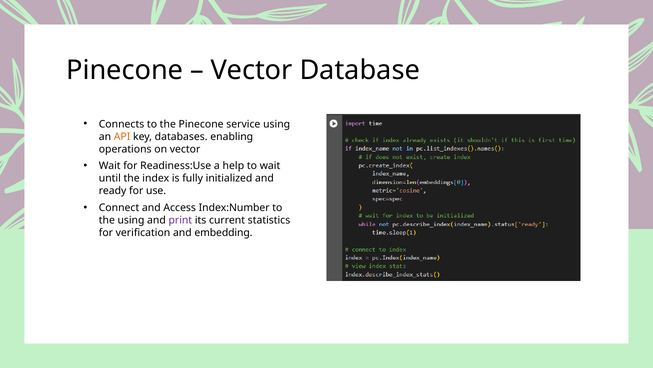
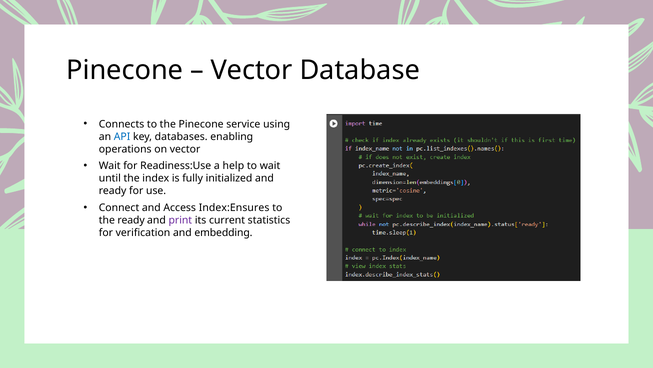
API colour: orange -> blue
Index:Number: Index:Number -> Index:Ensures
the using: using -> ready
